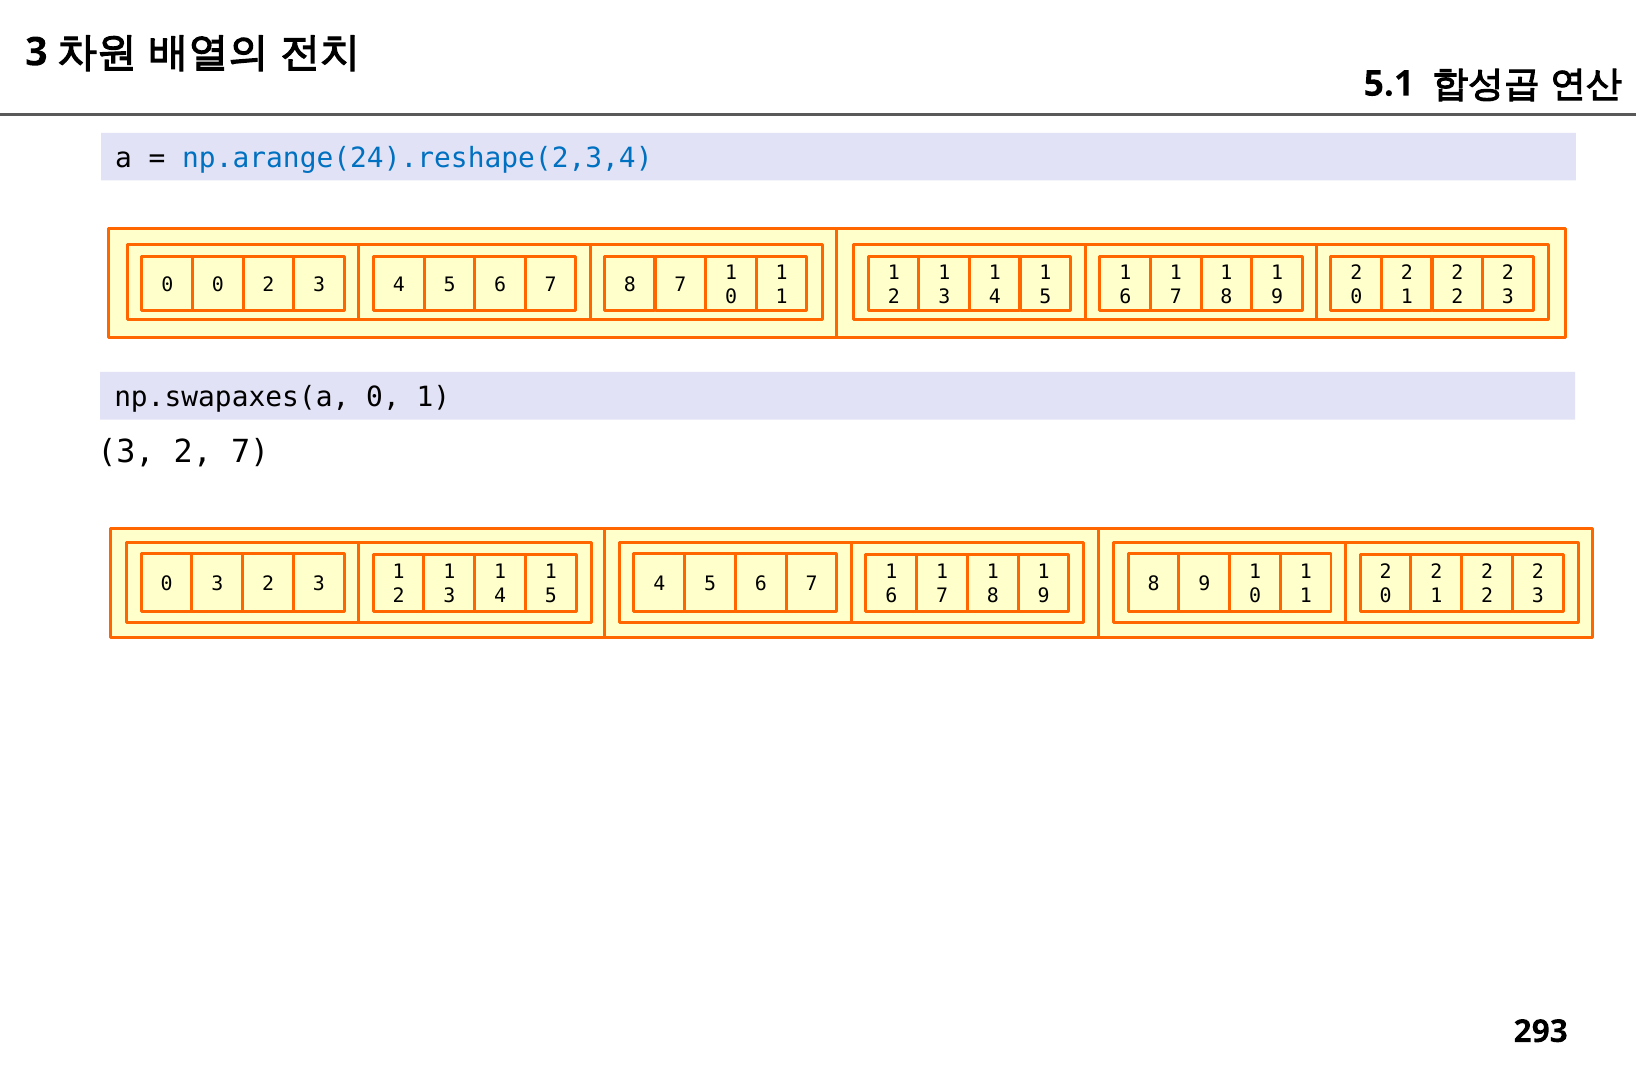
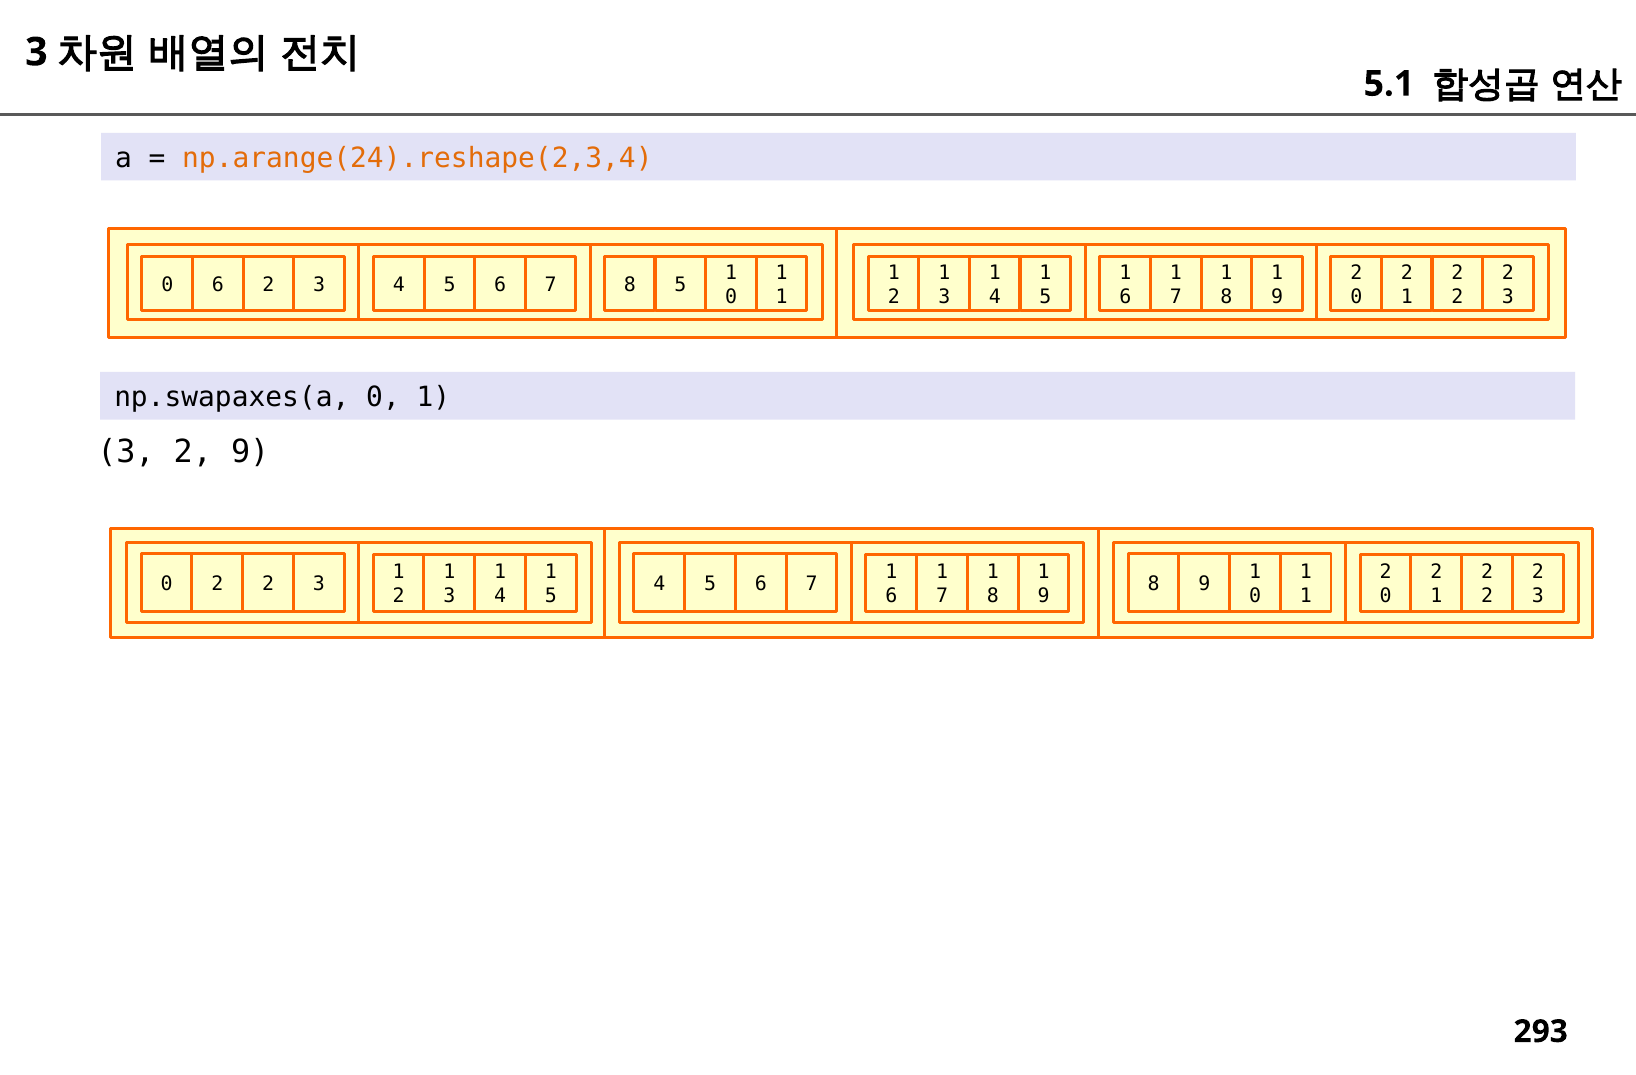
np.arange(24).reshape(2,3,4 colour: blue -> orange
0 0: 0 -> 6
8 7: 7 -> 5
2 7: 7 -> 9
3 at (217, 584): 3 -> 2
